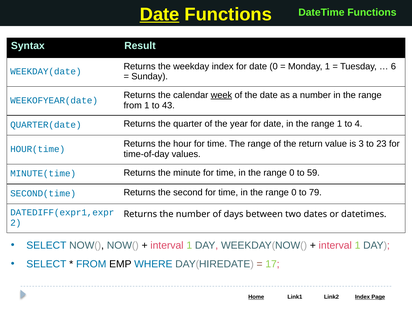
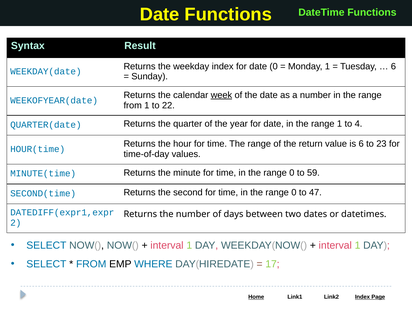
Date at (160, 14) underline: present -> none
43: 43 -> 22
is 3: 3 -> 6
79: 79 -> 47
